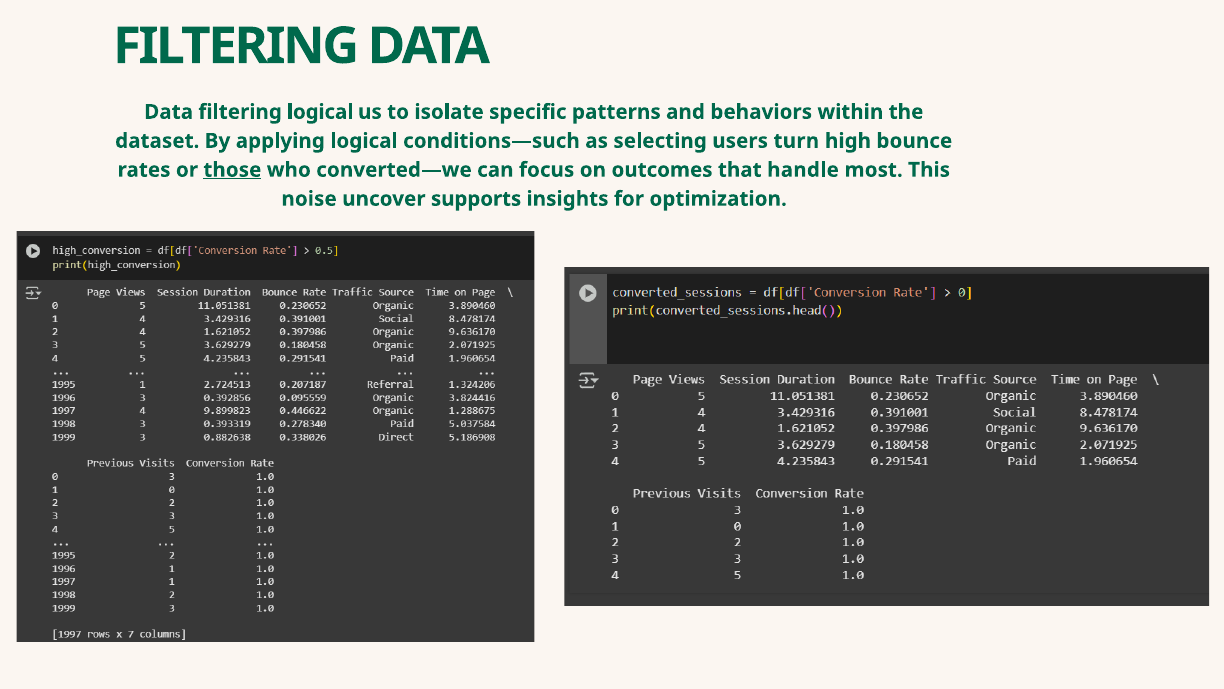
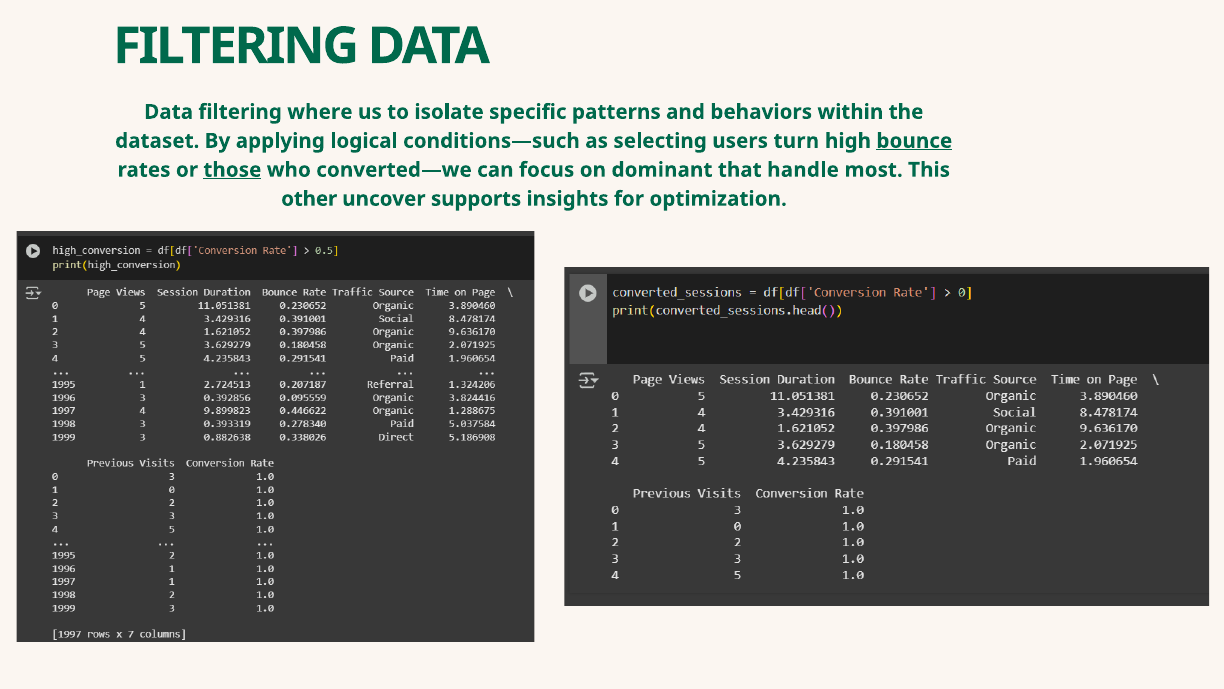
filtering logical: logical -> where
bounce underline: none -> present
outcomes: outcomes -> dominant
noise: noise -> other
